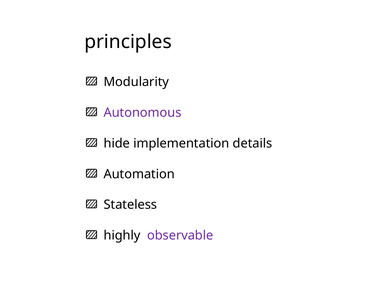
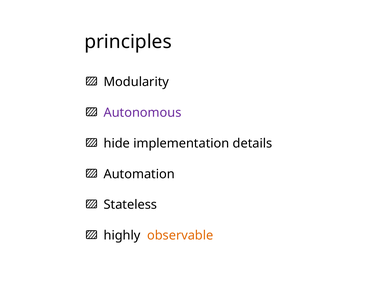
observable colour: purple -> orange
